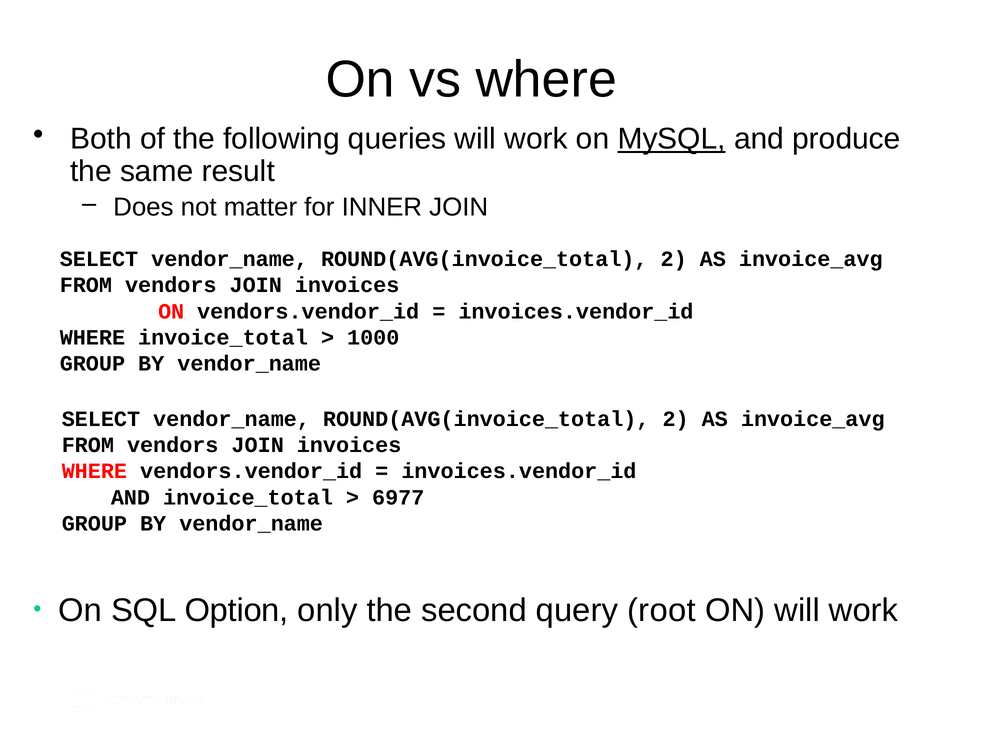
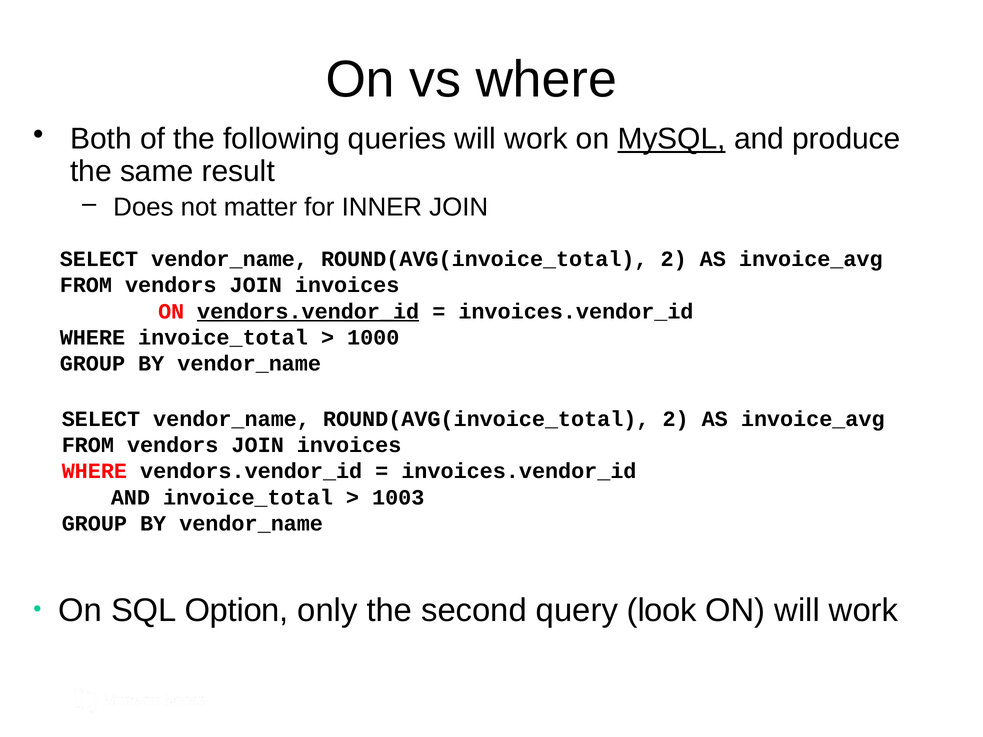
vendors.vendor_id at (308, 311) underline: none -> present
6977: 6977 -> 1003
root: root -> look
